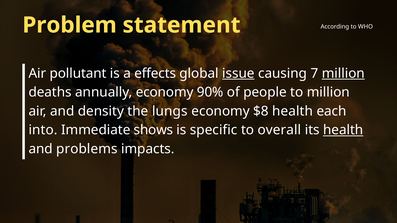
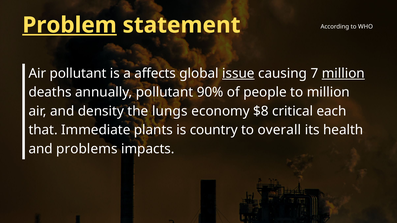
Problem underline: none -> present
effects: effects -> affects
annually economy: economy -> pollutant
$8 health: health -> critical
into: into -> that
shows: shows -> plants
specific: specific -> country
health at (343, 130) underline: present -> none
